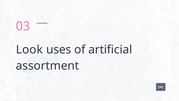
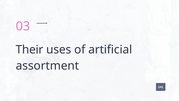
Look: Look -> Their
